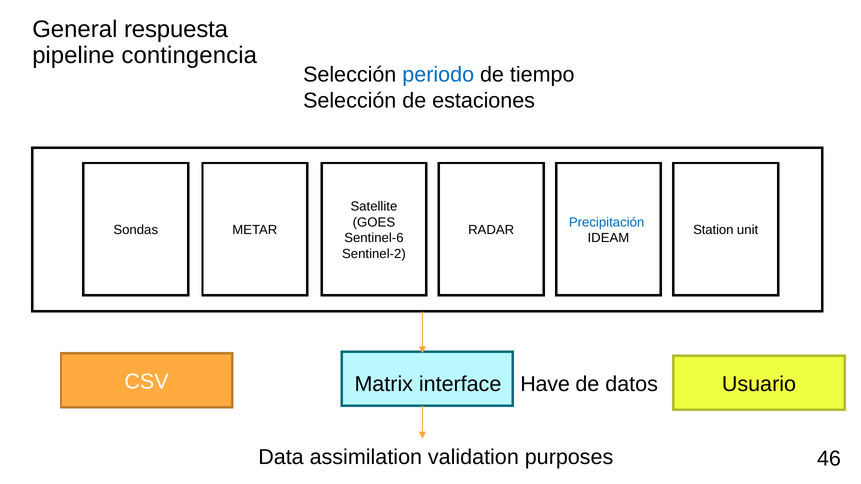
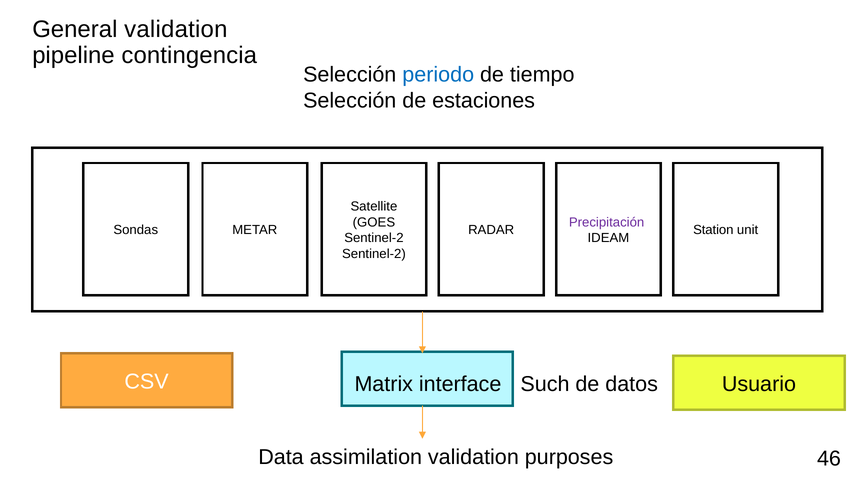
General respuesta: respuesta -> validation
Precipitación colour: blue -> purple
Sentinel-6 at (374, 238): Sentinel-6 -> Sentinel-2
Have: Have -> Such
